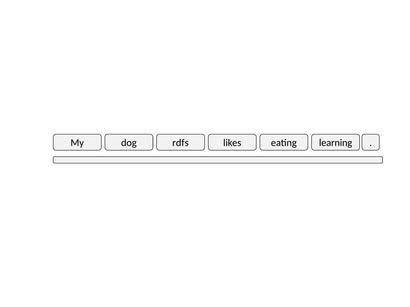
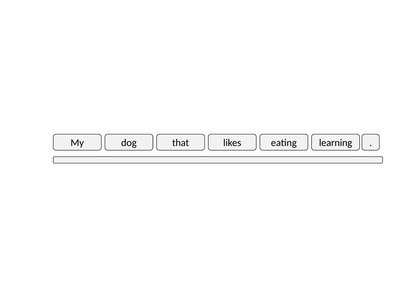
rdfs: rdfs -> that
